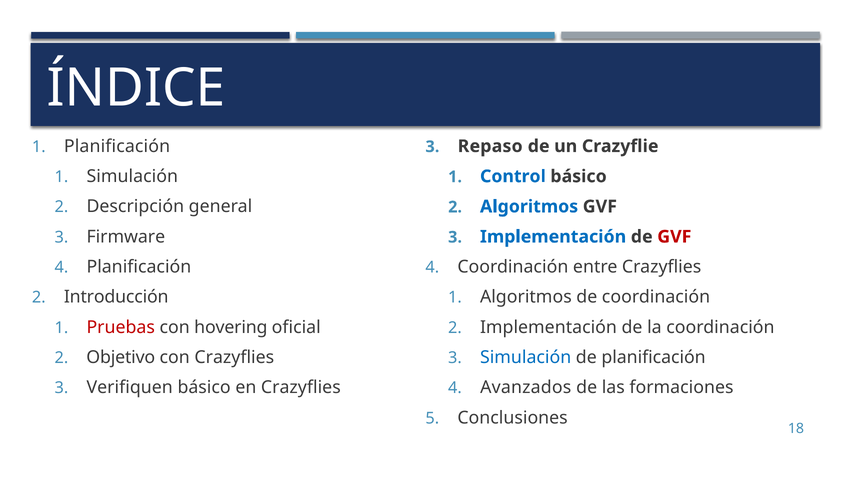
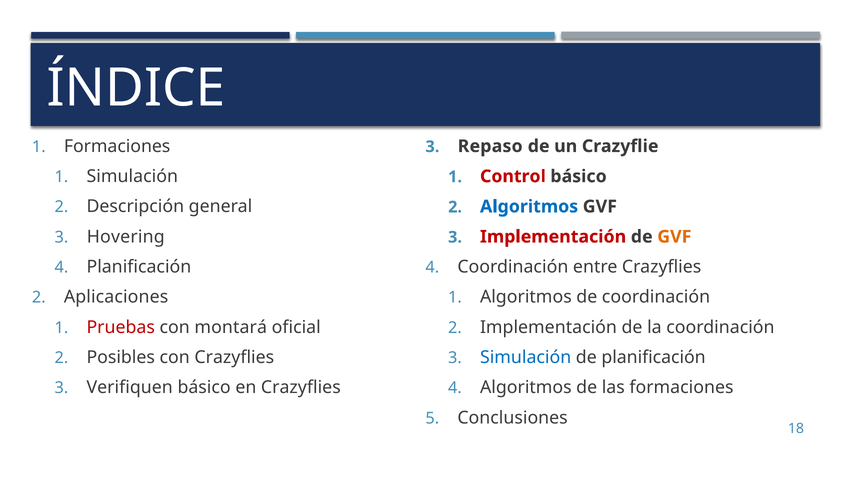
Planificación at (117, 146): Planificación -> Formaciones
Control colour: blue -> red
Firmware: Firmware -> Hovering
Implementación at (553, 237) colour: blue -> red
GVF at (674, 237) colour: red -> orange
Introducción: Introducción -> Aplicaciones
hovering: hovering -> montará
Objetivo: Objetivo -> Posibles
Avanzados at (526, 387): Avanzados -> Algoritmos
